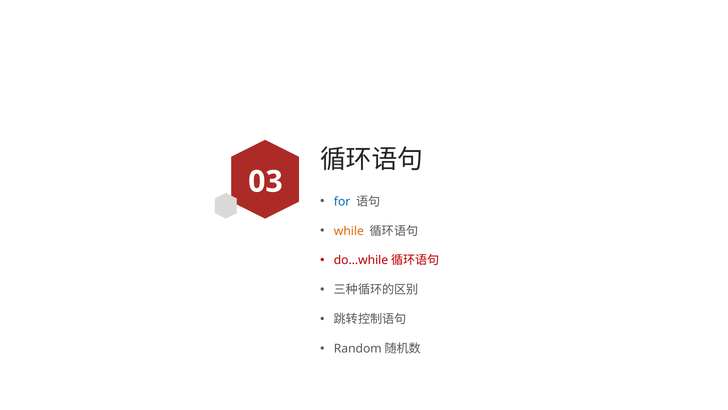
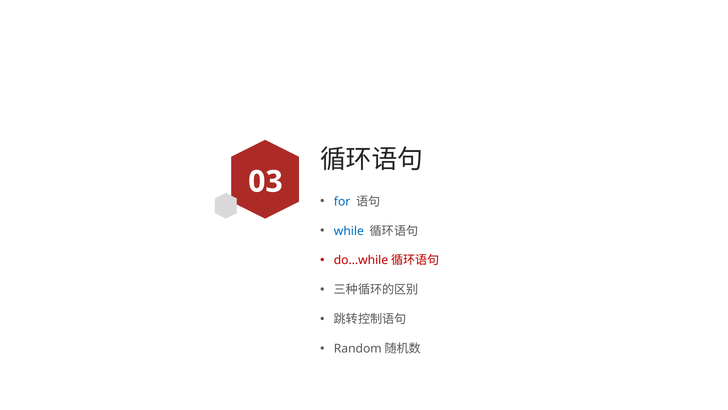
while colour: orange -> blue
